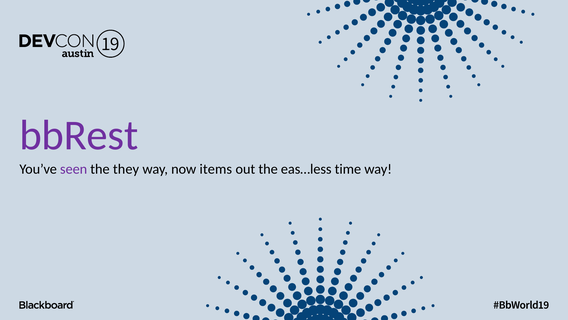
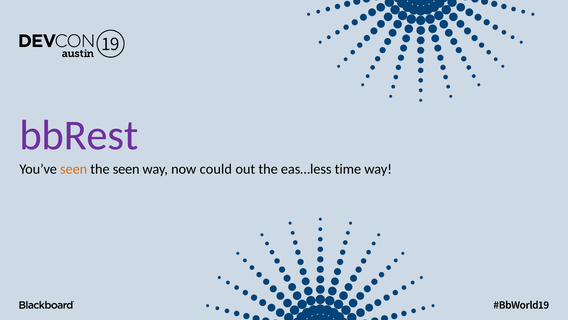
seen at (74, 169) colour: purple -> orange
the they: they -> seen
items: items -> could
